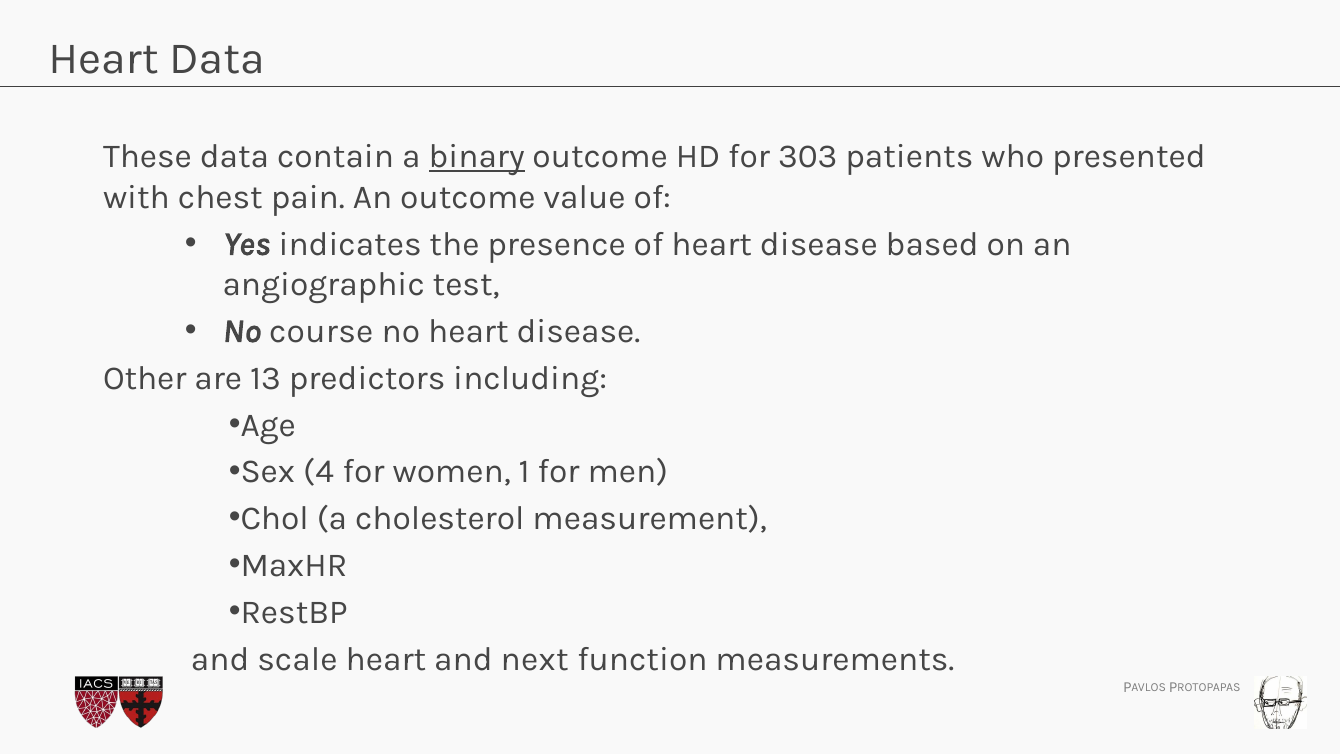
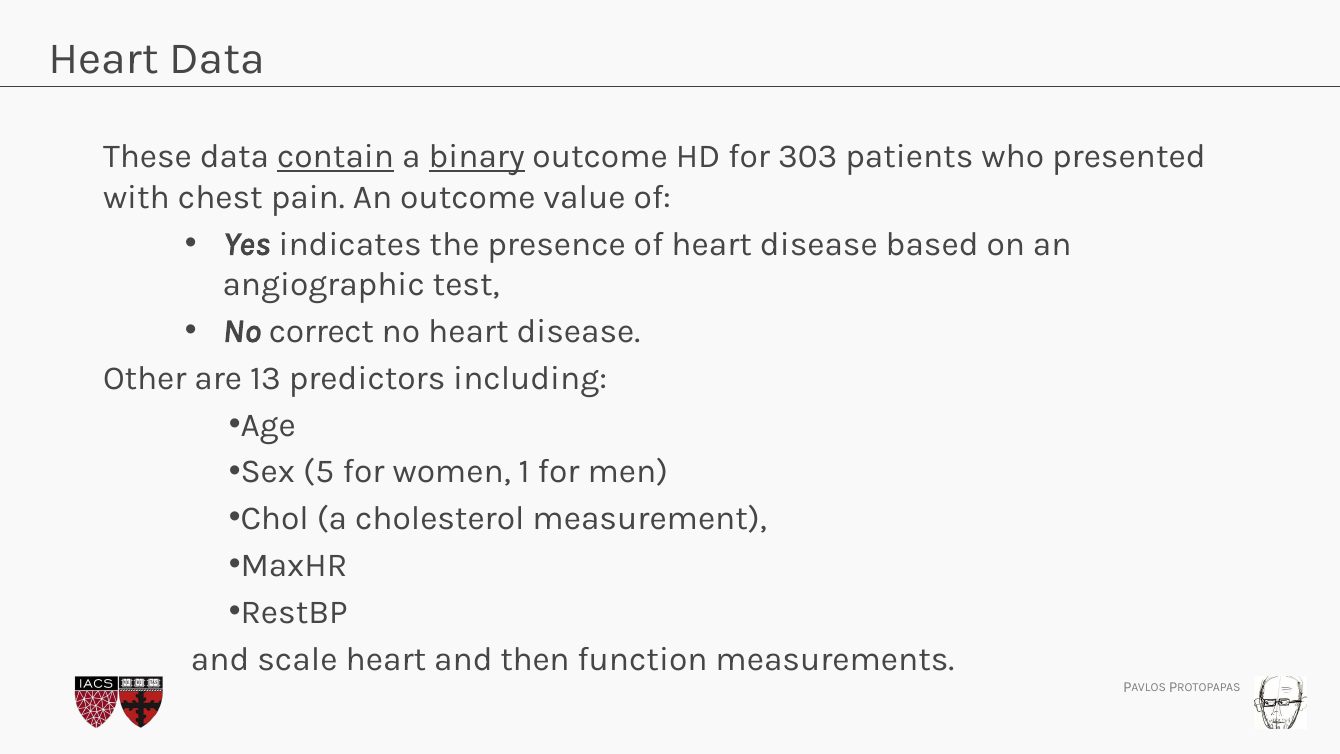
contain underline: none -> present
course: course -> correct
4: 4 -> 5
next: next -> then
